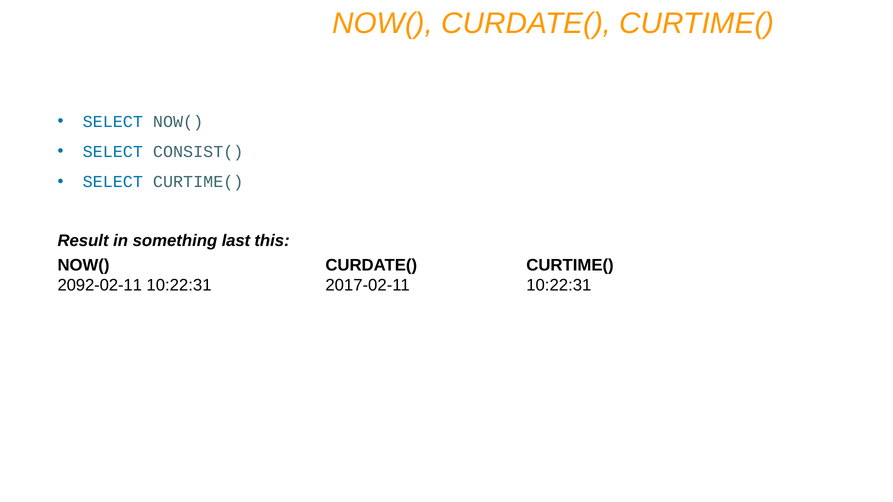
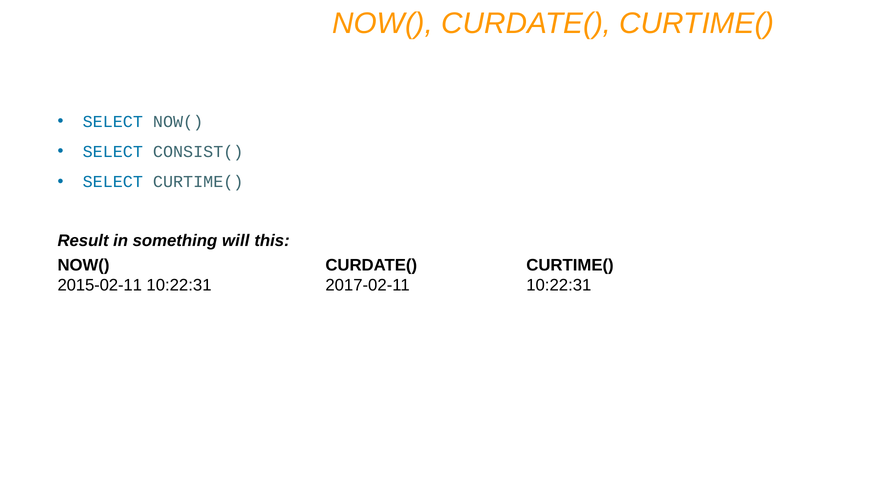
last: last -> will
2092-02-11: 2092-02-11 -> 2015-02-11
